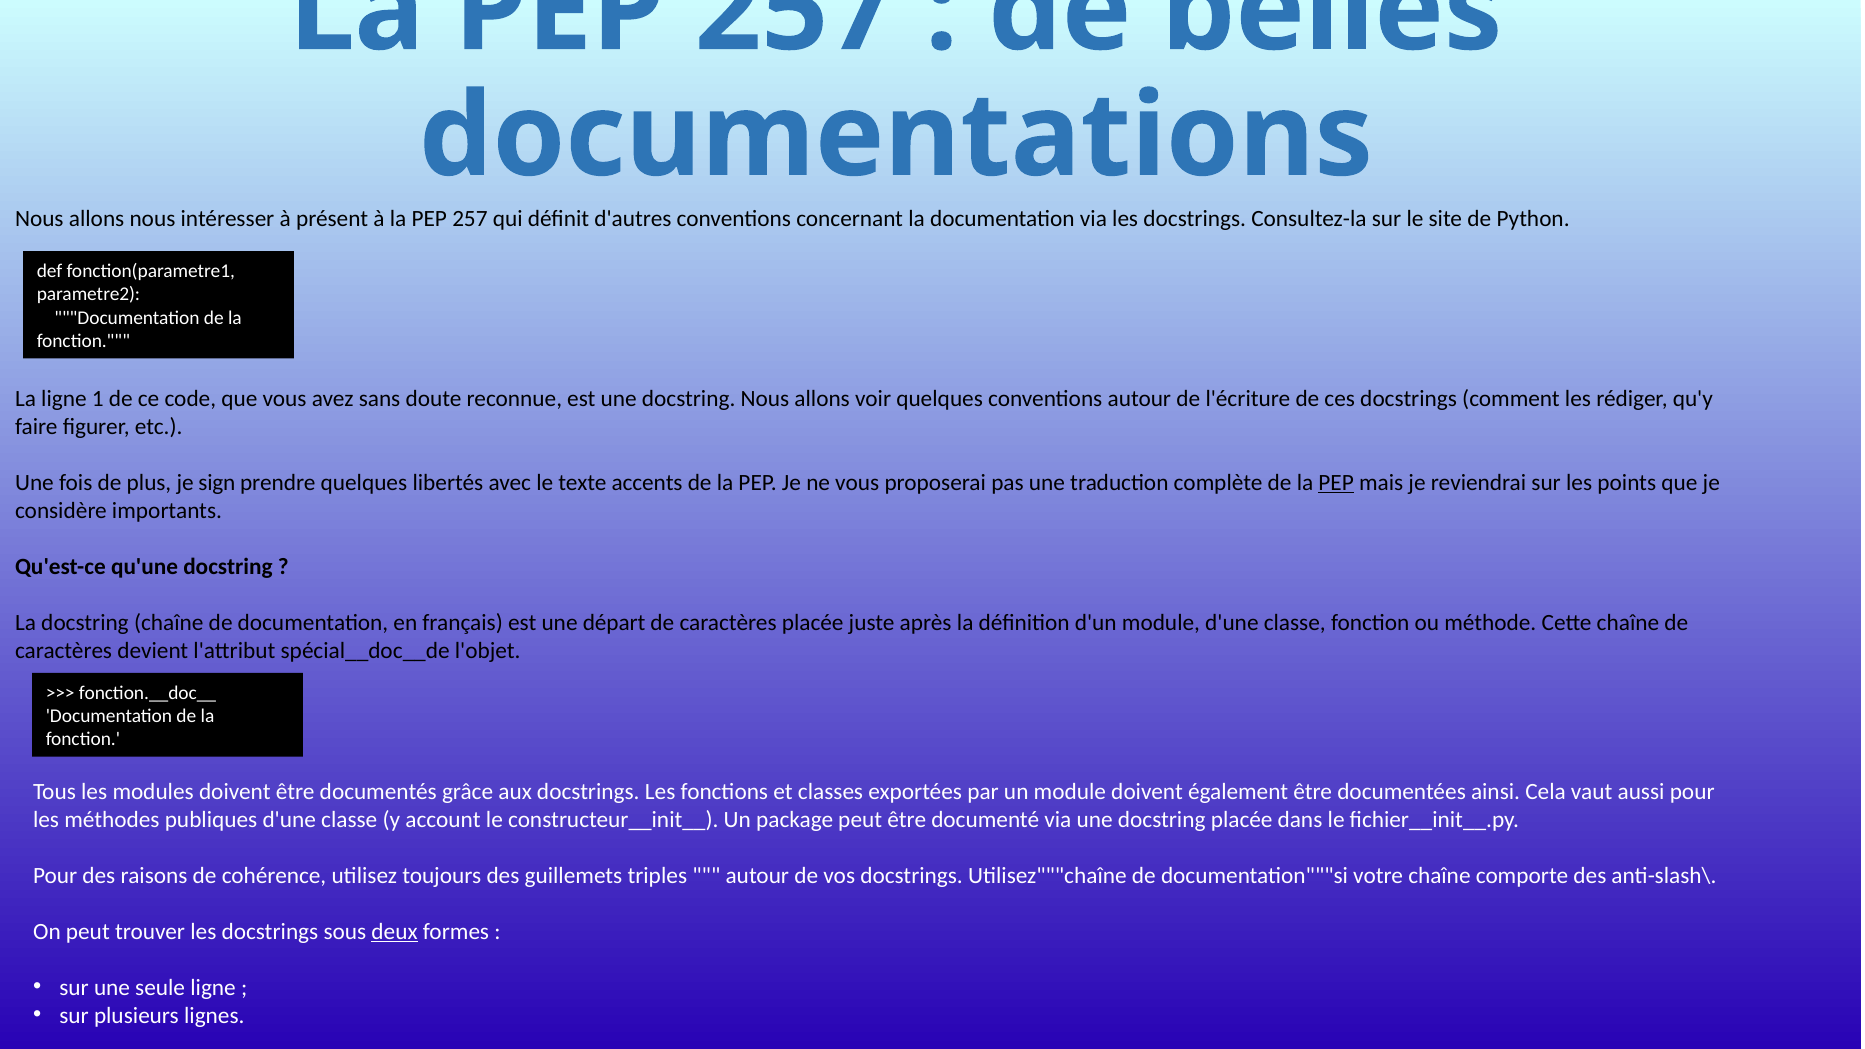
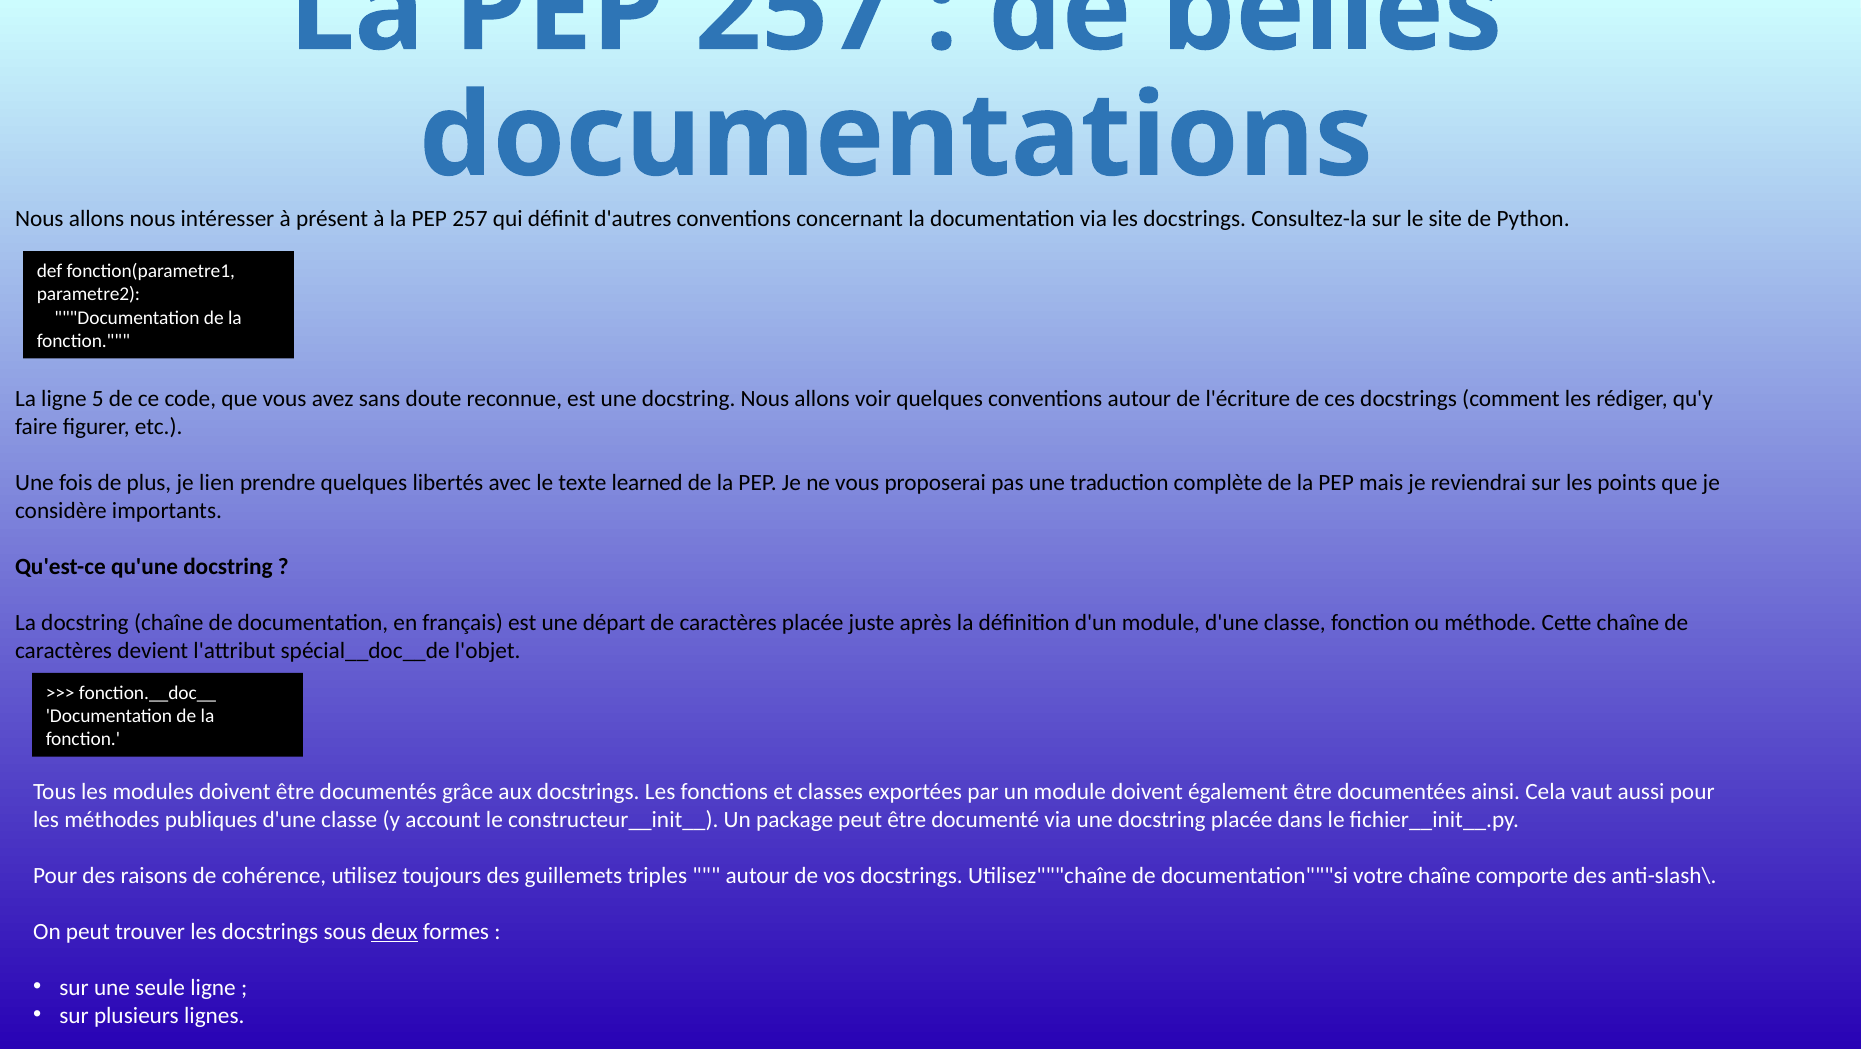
1: 1 -> 5
sign: sign -> lien
accents: accents -> learned
PEP at (1336, 483) underline: present -> none
